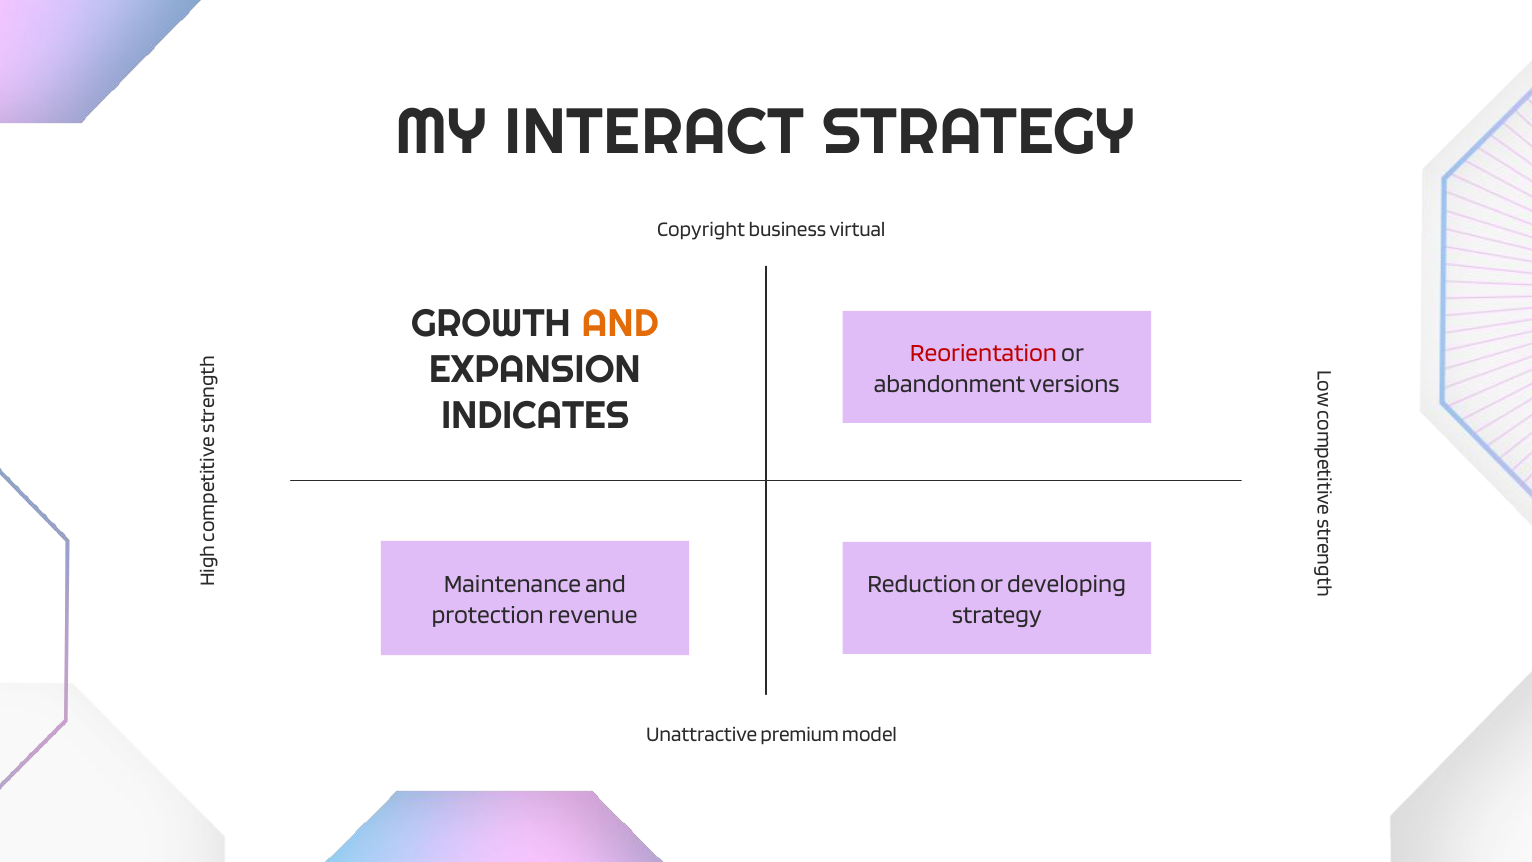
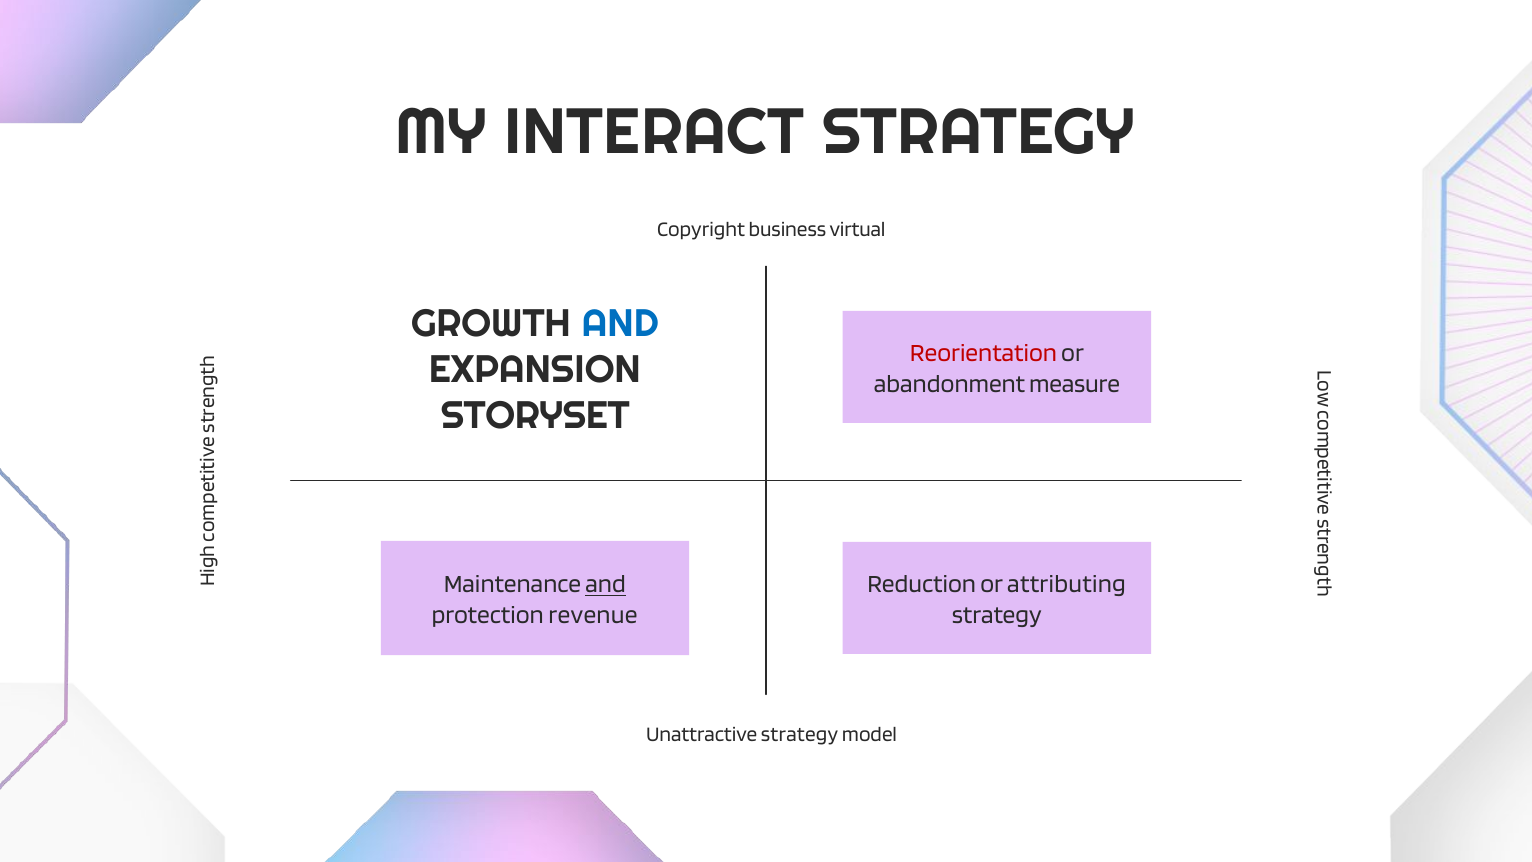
AND at (620, 324) colour: orange -> blue
versions: versions -> measure
INDICATES: INDICATES -> STORYSET
and at (606, 584) underline: none -> present
developing: developing -> attributing
Unattractive premium: premium -> strategy
